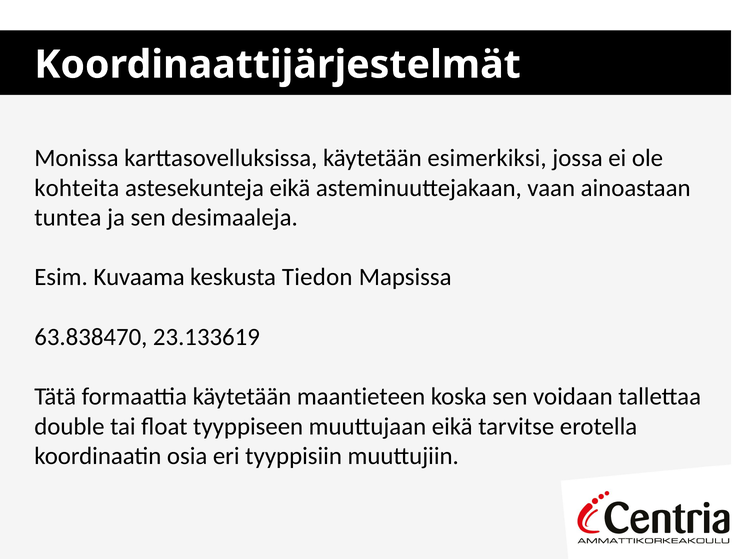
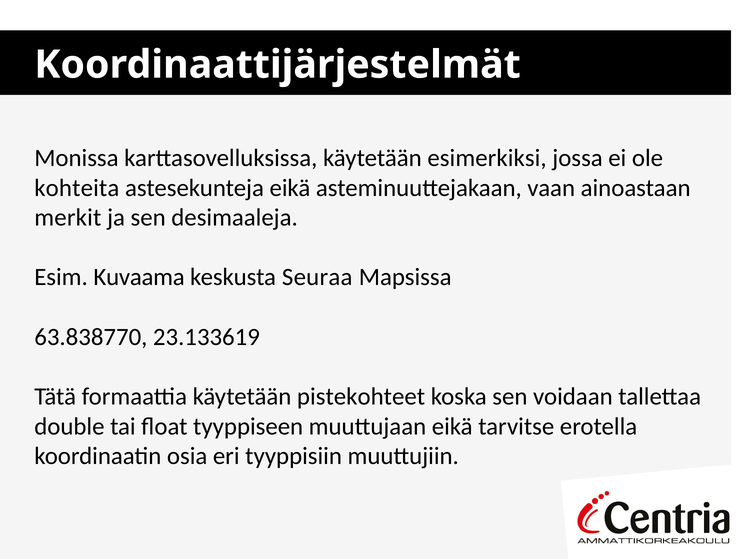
tuntea: tuntea -> merkit
Tiedon: Tiedon -> Seuraa
63.838470: 63.838470 -> 63.838770
maantieteen: maantieteen -> pistekohteet
